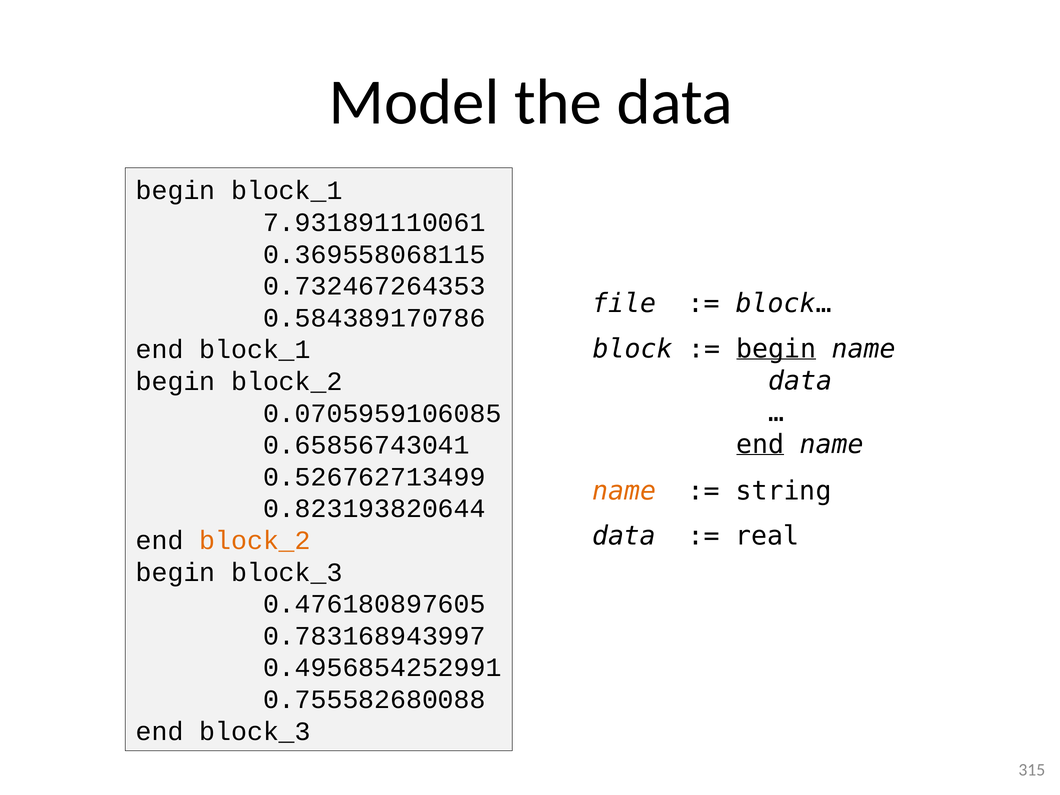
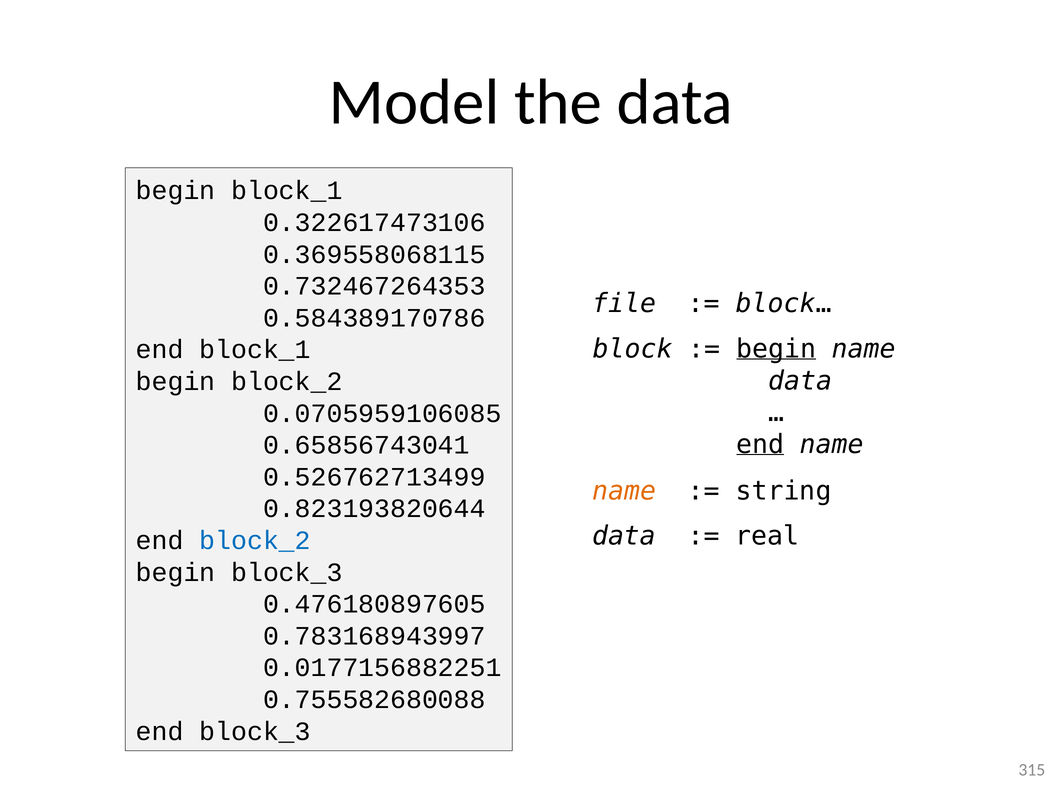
7.931891110061: 7.931891110061 -> 0.322617473106
block_2 at (255, 540) colour: orange -> blue
0.4956854252991: 0.4956854252991 -> 0.0177156882251
